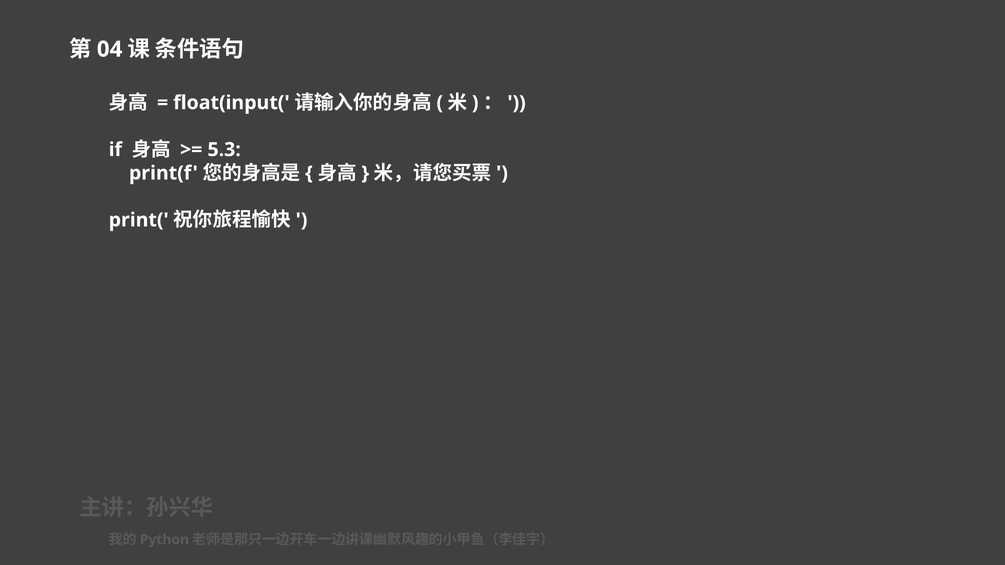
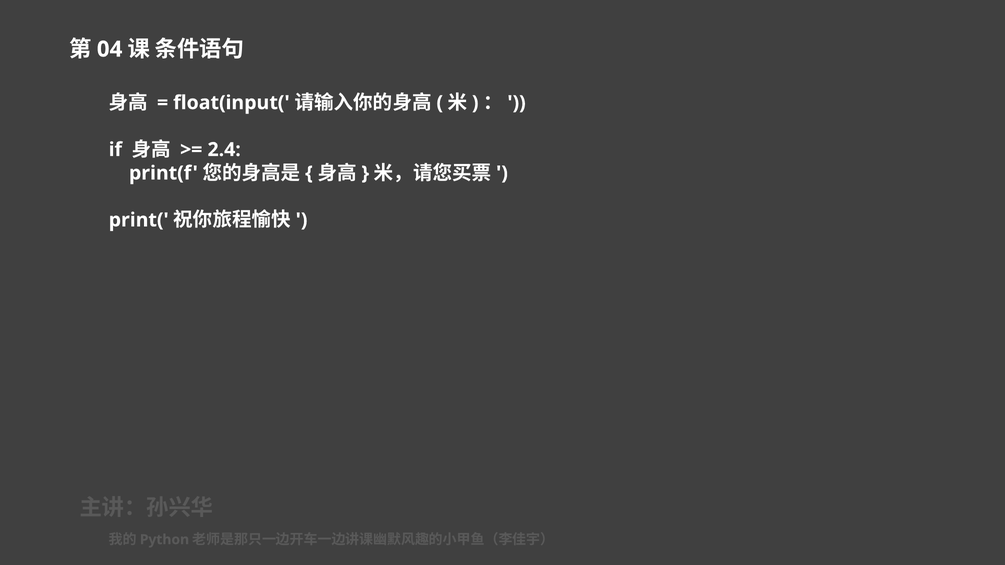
5.3: 5.3 -> 2.4
